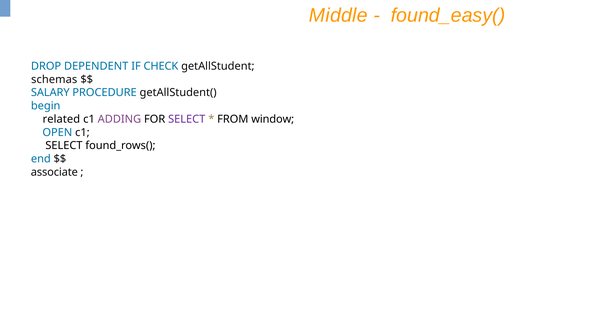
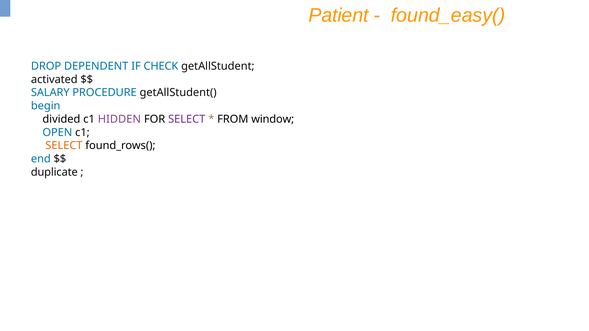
Middle: Middle -> Patient
schemas: schemas -> activated
related: related -> divided
ADDING: ADDING -> HIDDEN
SELECT at (64, 146) colour: black -> orange
associate: associate -> duplicate
